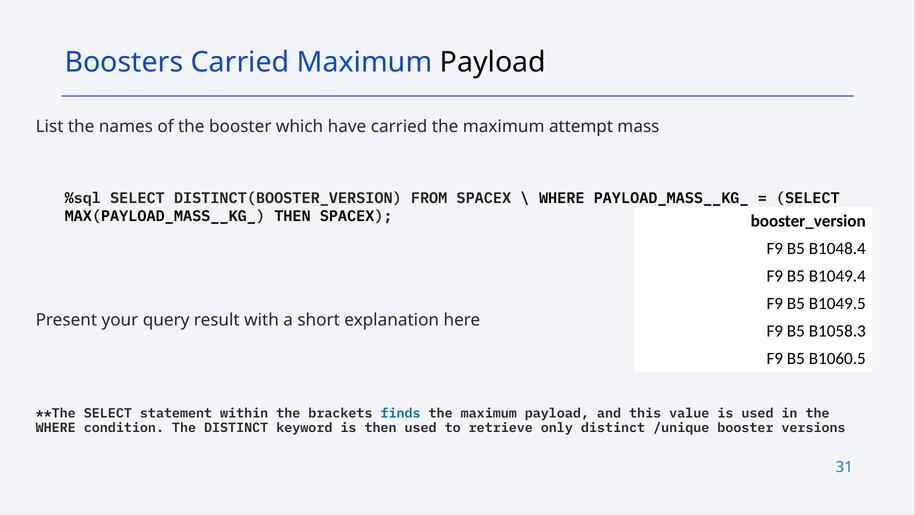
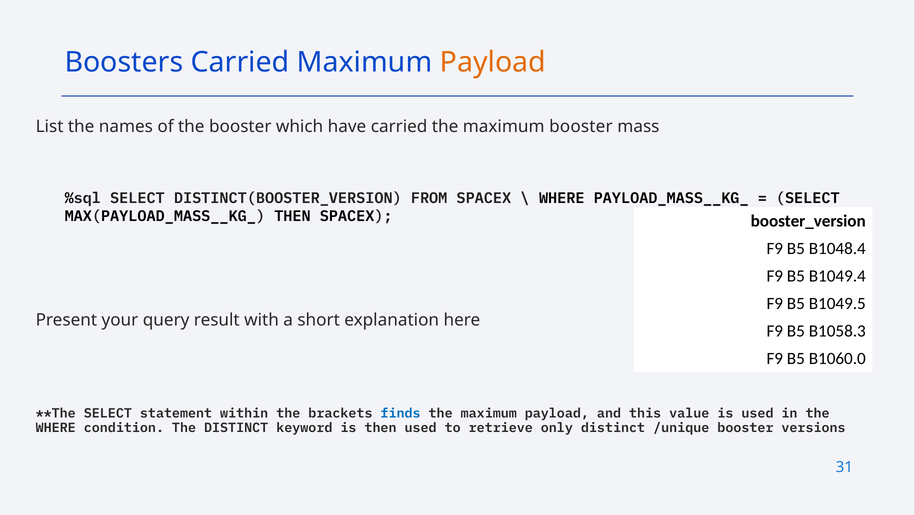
Payload at (493, 62) colour: black -> orange
maximum attempt: attempt -> booster
B1060.5: B1060.5 -> B1060.0
